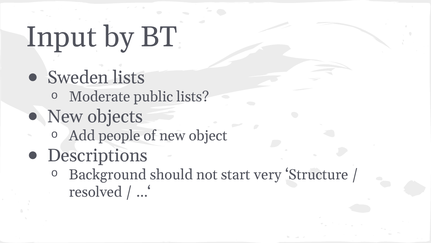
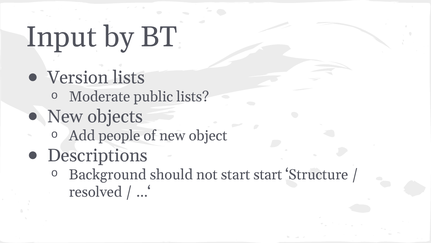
Sweden: Sweden -> Version
start very: very -> start
